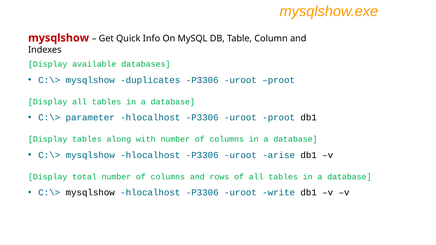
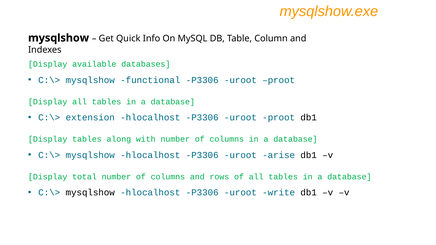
mysqlshow at (59, 38) colour: red -> black
duplicates: duplicates -> functional
parameter: parameter -> extension
